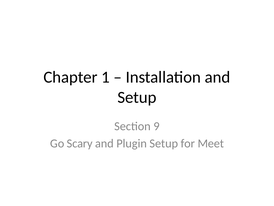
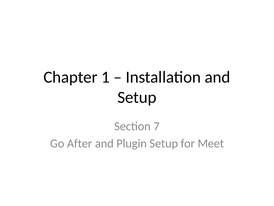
9: 9 -> 7
Scary: Scary -> After
